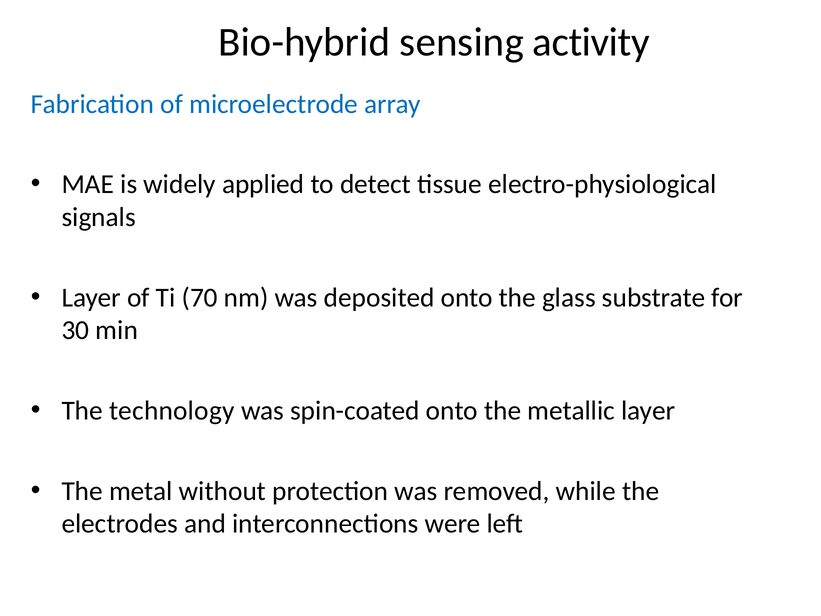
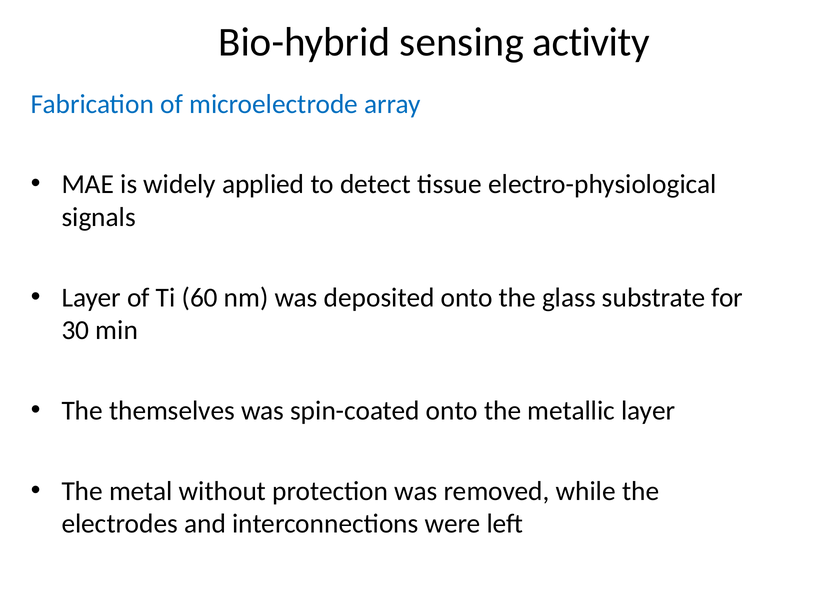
70: 70 -> 60
technology: technology -> themselves
